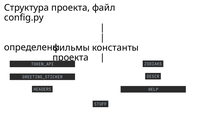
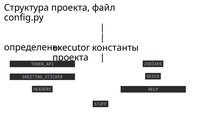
фильмы: фильмы -> executor
